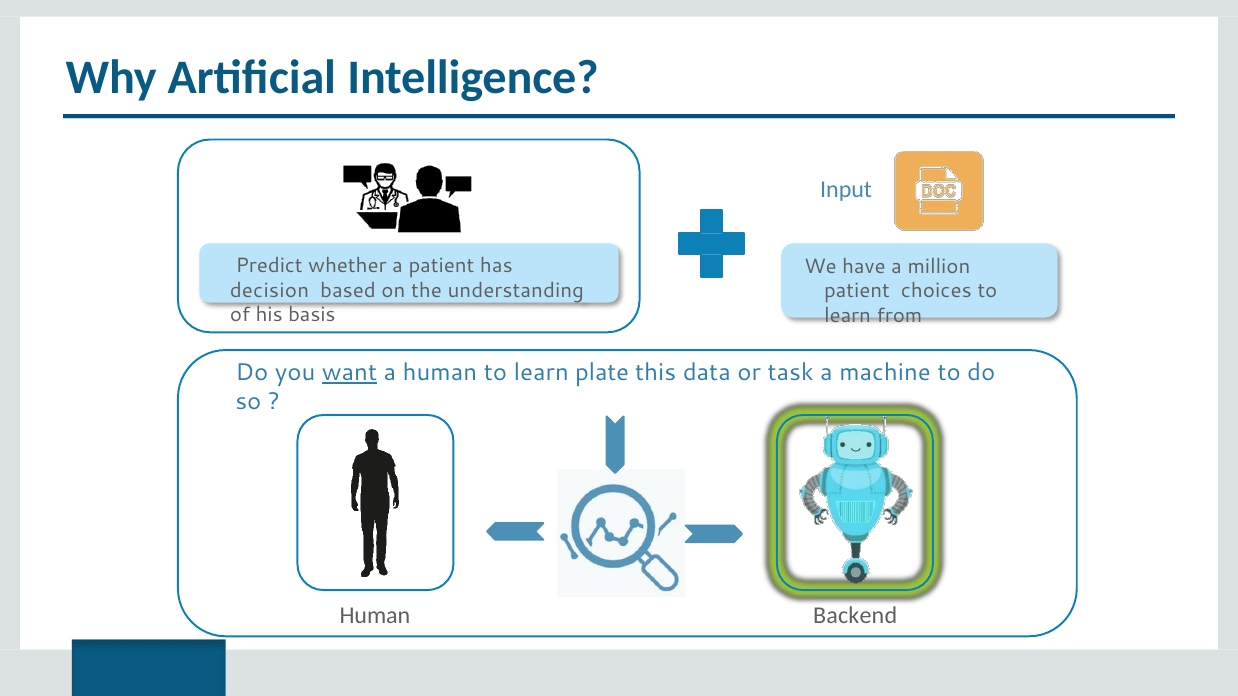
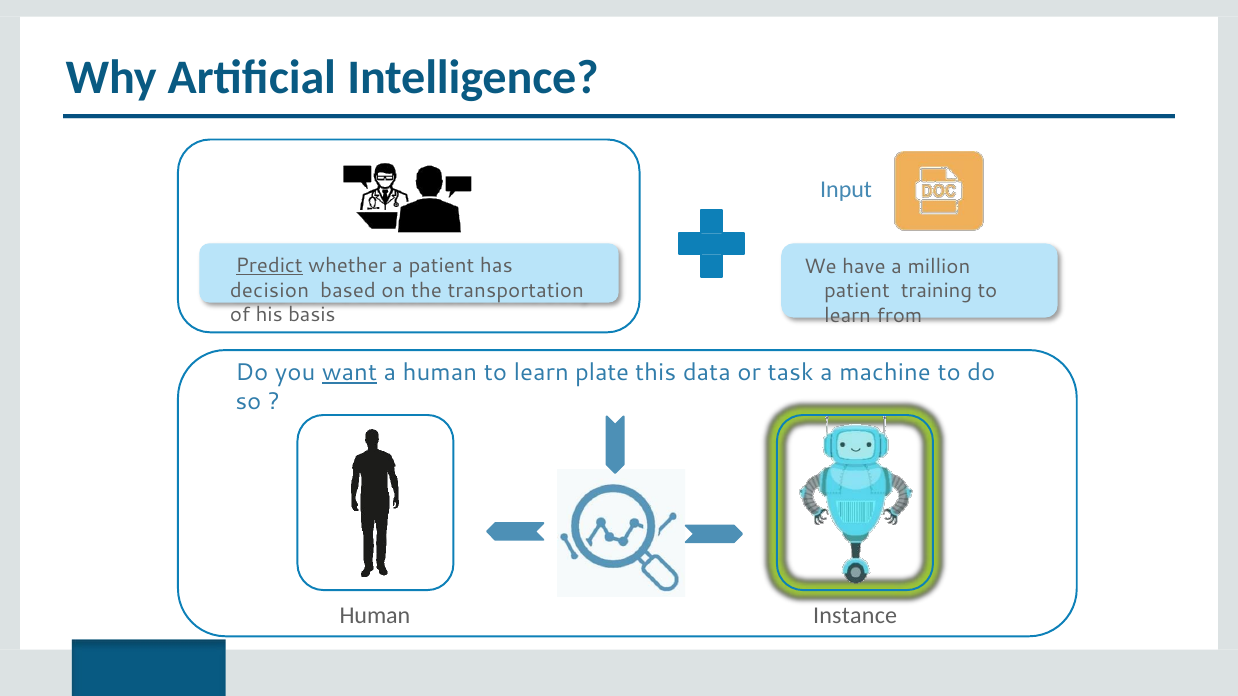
Predict underline: none -> present
understanding: understanding -> transportation
choices: choices -> training
Backend: Backend -> Instance
